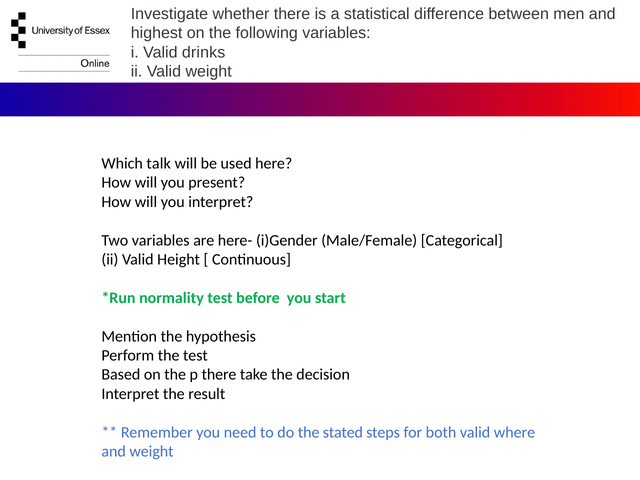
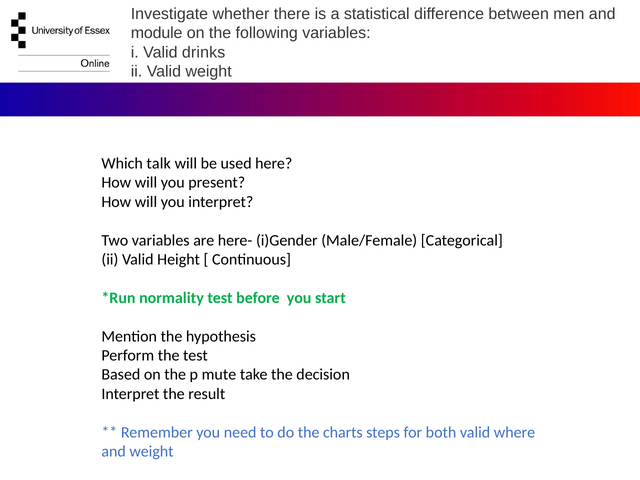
highest: highest -> module
p there: there -> mute
stated: stated -> charts
